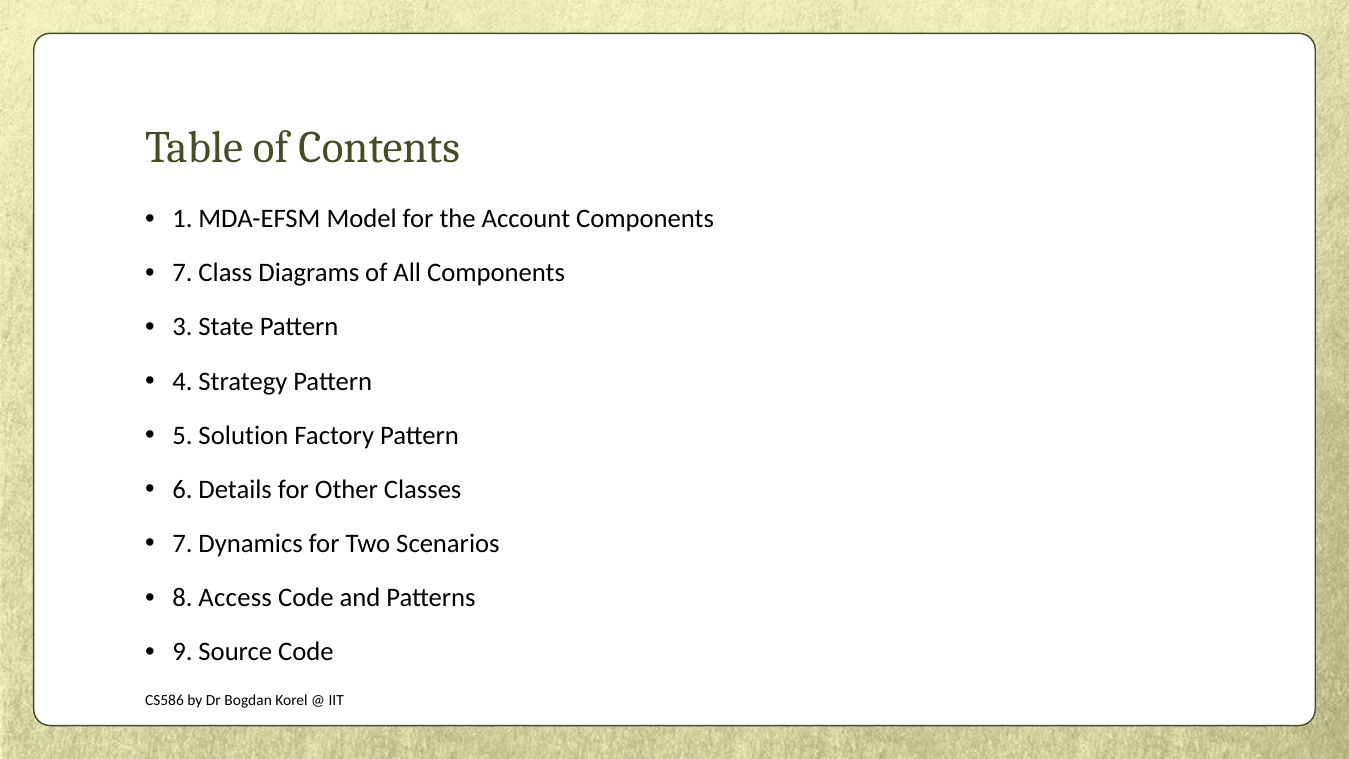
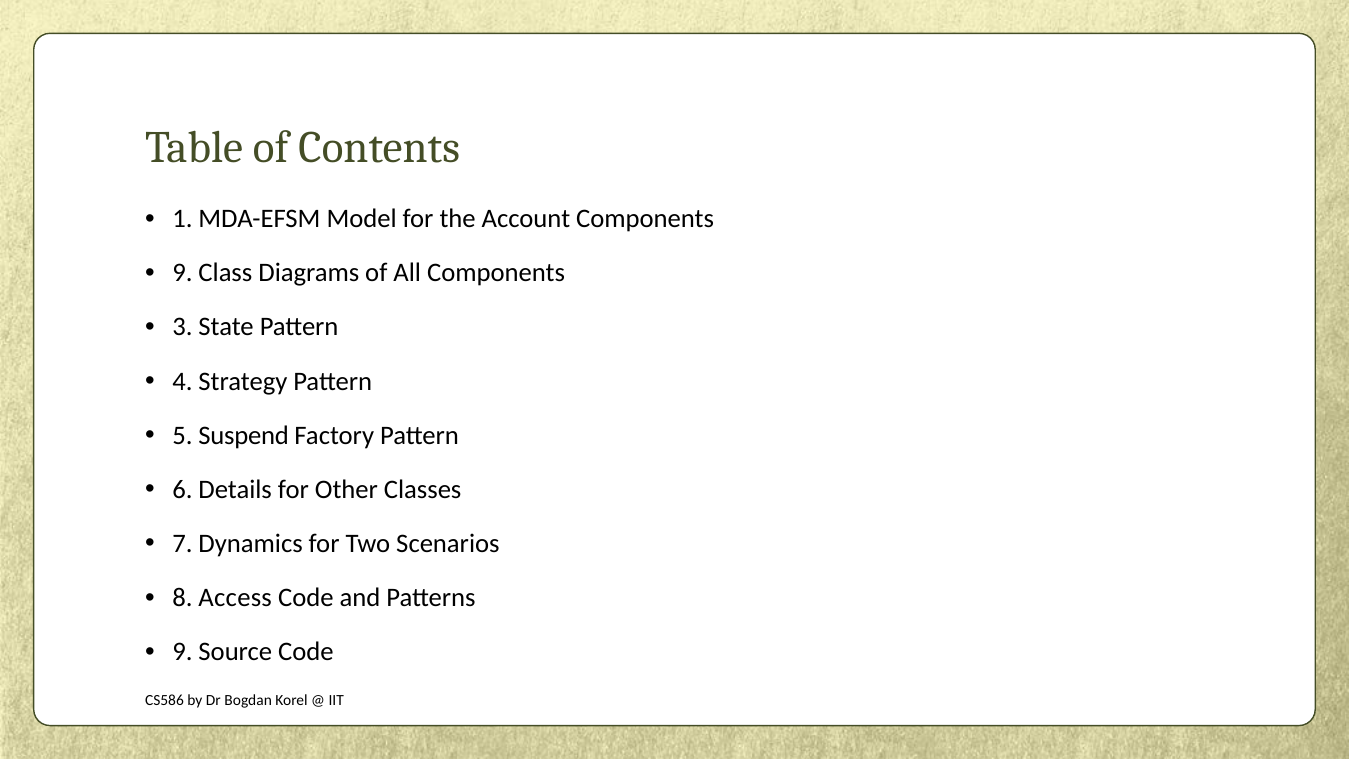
7 at (182, 273): 7 -> 9
Solution: Solution -> Suspend
